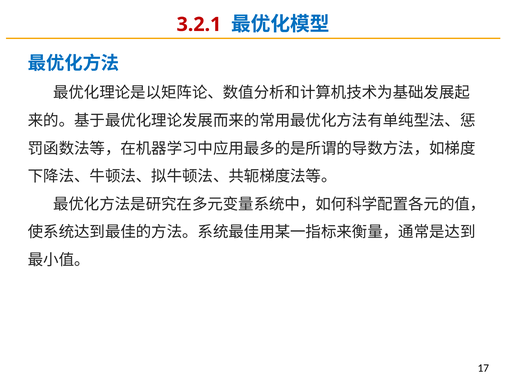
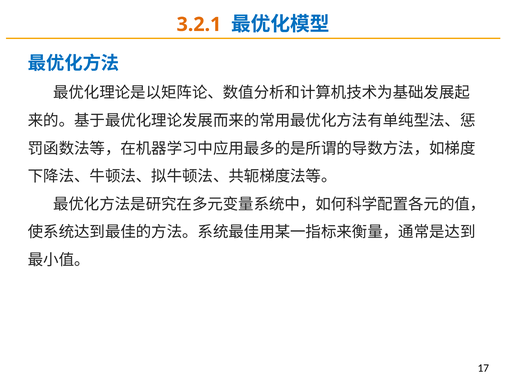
3.2.1 colour: red -> orange
